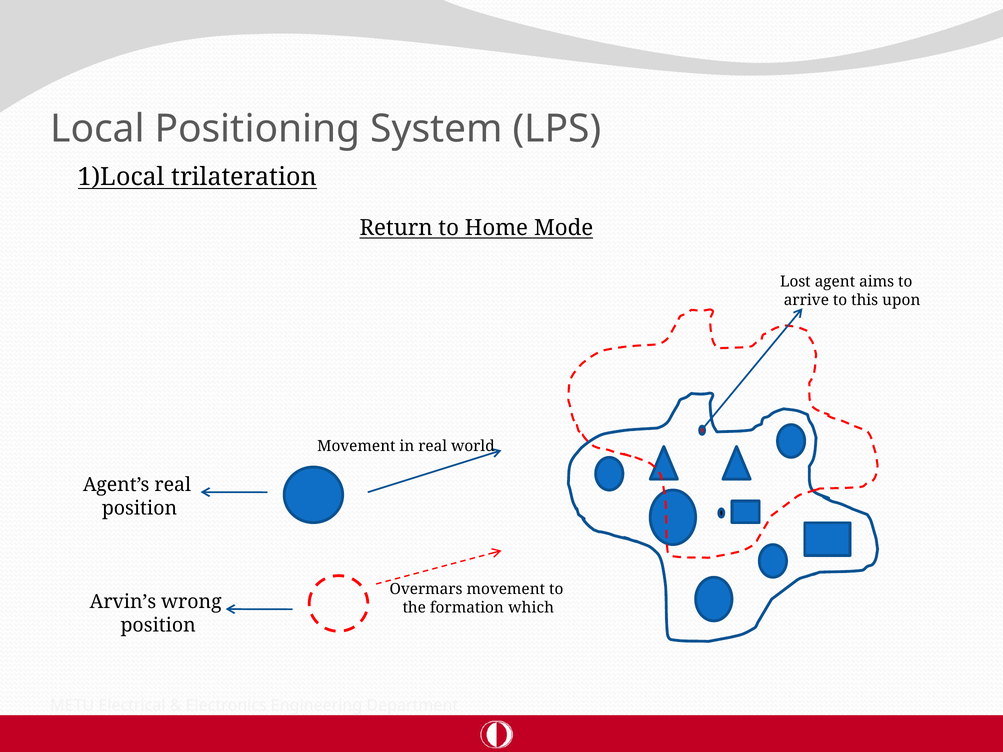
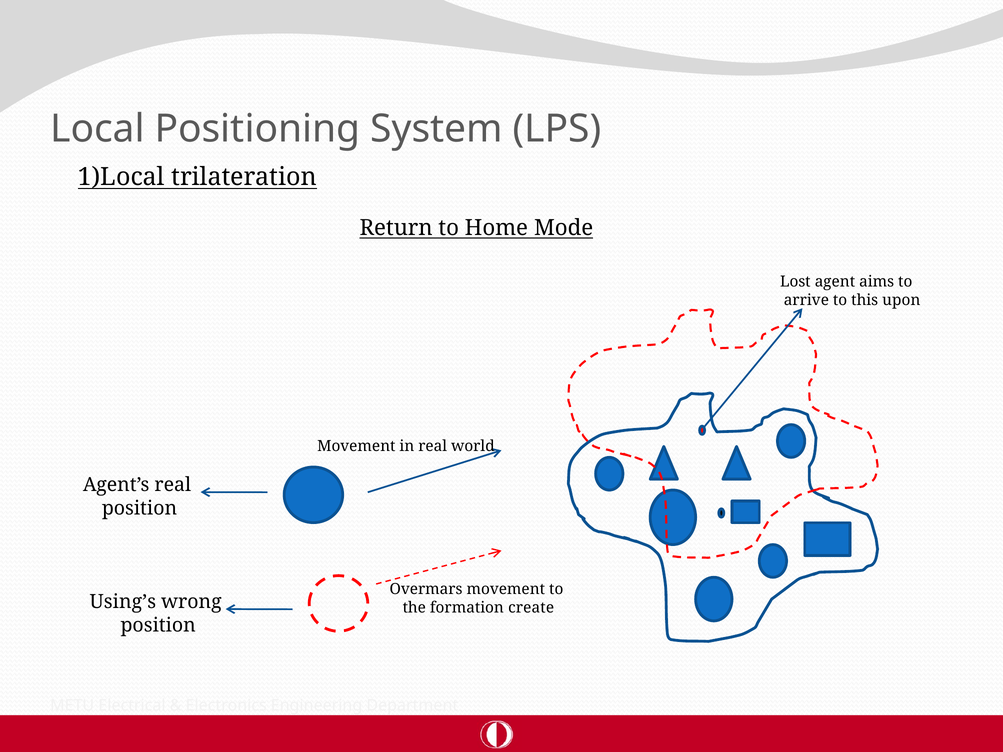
Arvin’s: Arvin’s -> Using’s
which: which -> create
